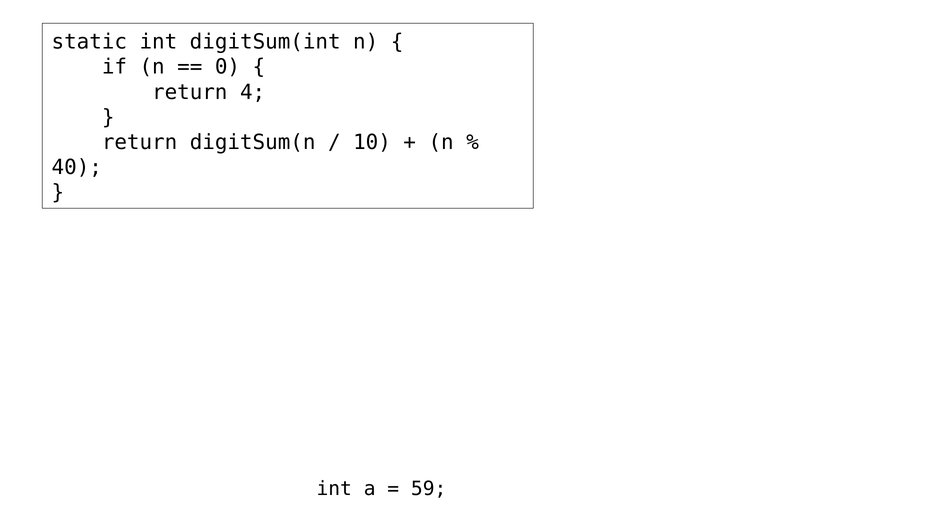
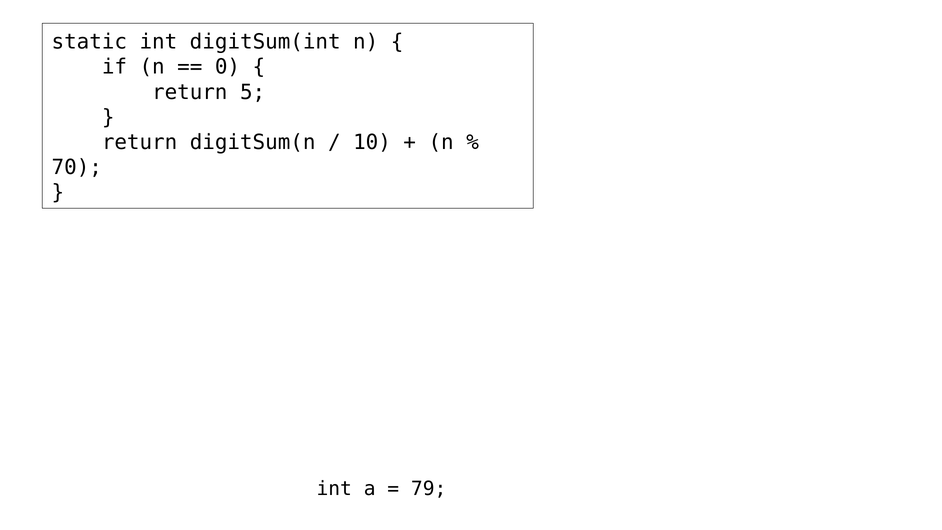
4: 4 -> 5
40: 40 -> 70
59: 59 -> 79
